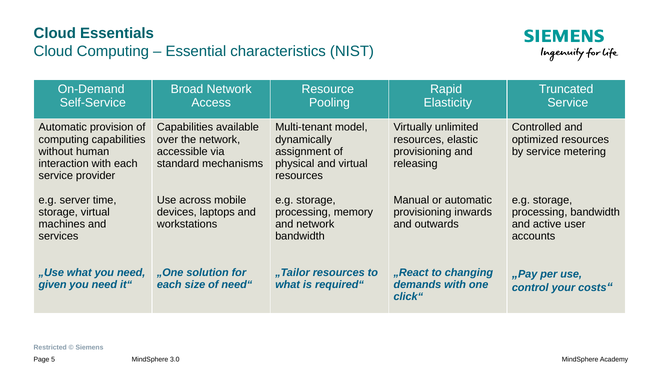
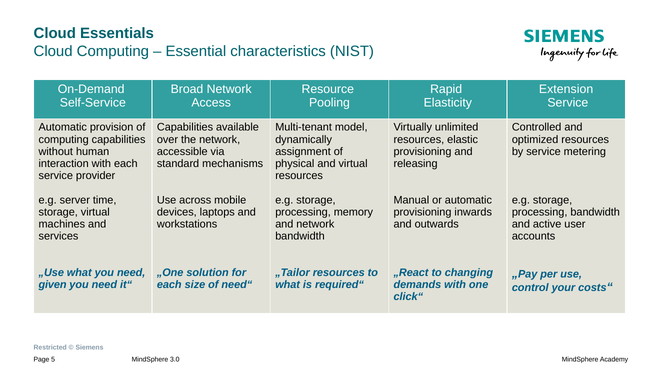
Truncated: Truncated -> Extension
